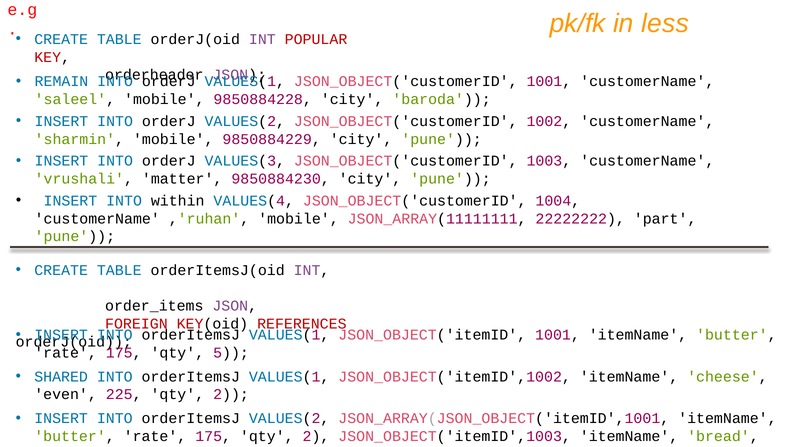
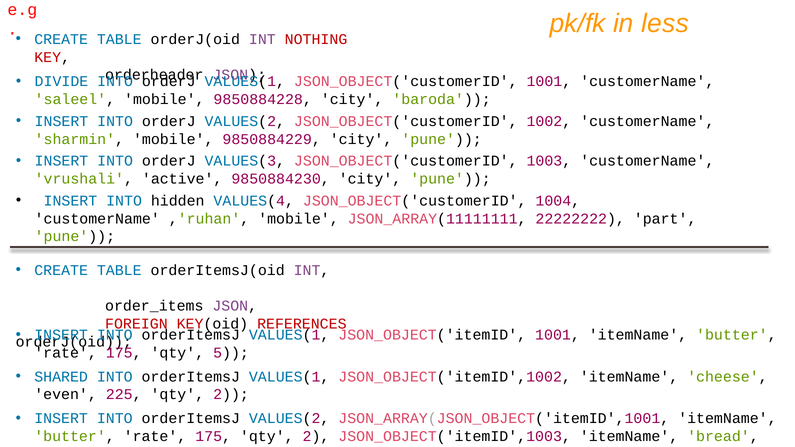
POPULAR: POPULAR -> NOTHING
REMAIN: REMAIN -> DIVIDE
matter: matter -> active
within: within -> hidden
